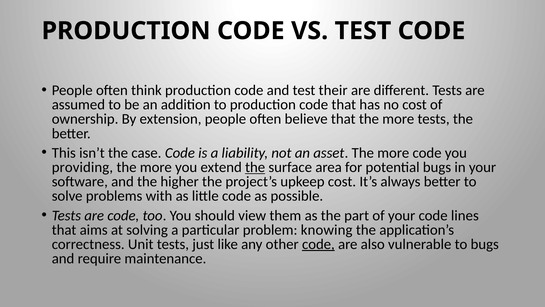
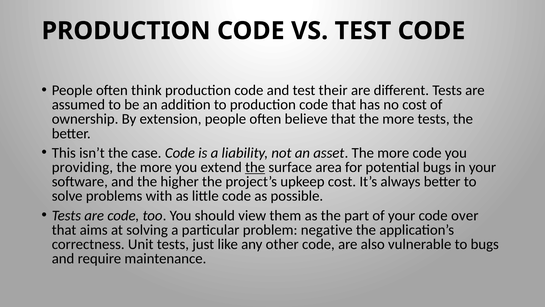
lines: lines -> over
knowing: knowing -> negative
code at (318, 244) underline: present -> none
